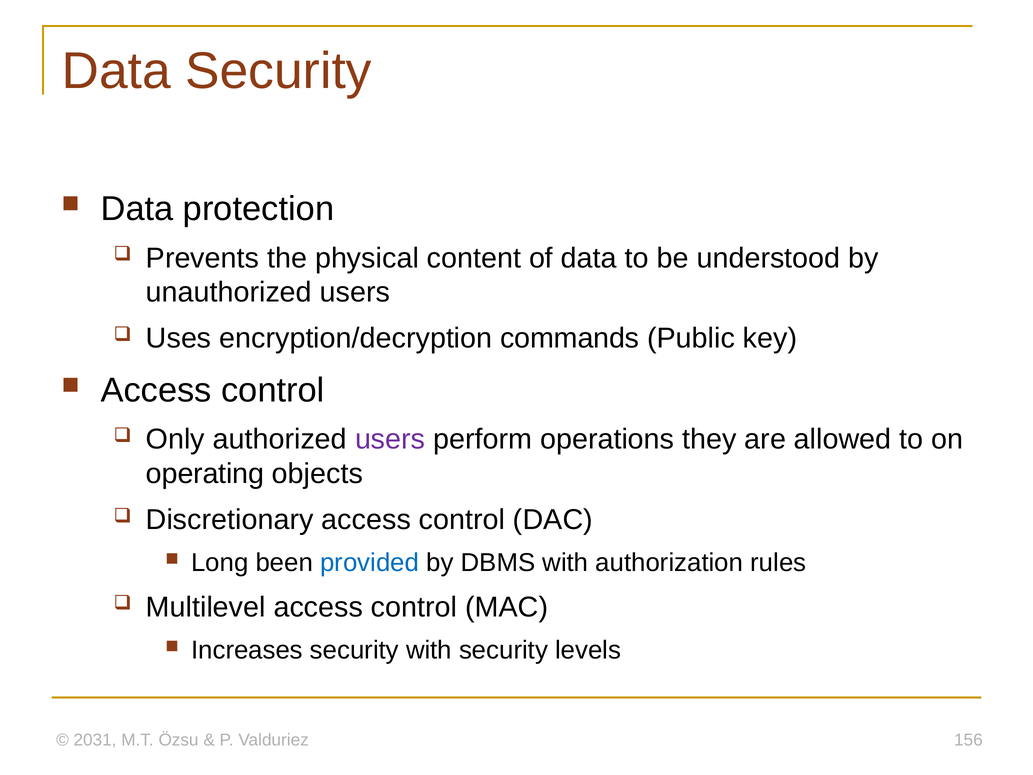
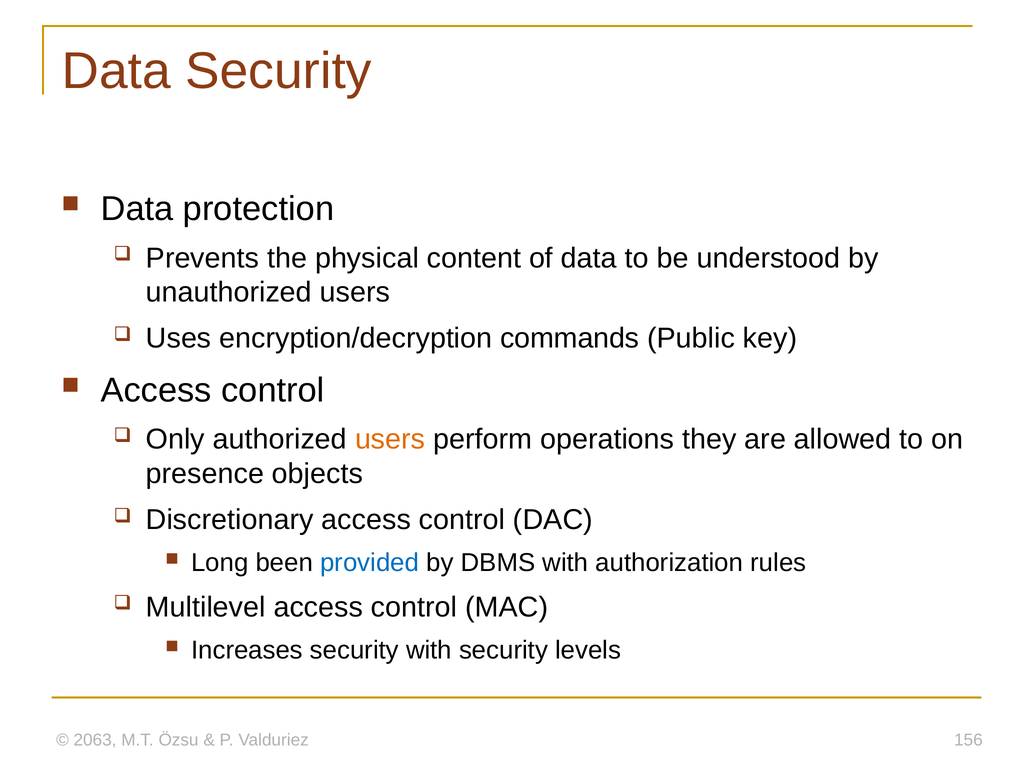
users at (390, 439) colour: purple -> orange
operating: operating -> presence
2031: 2031 -> 2063
